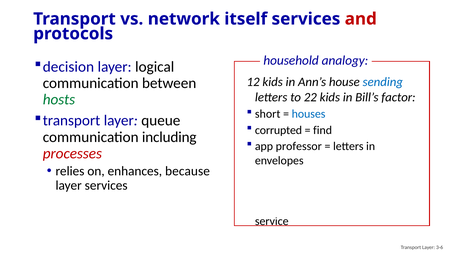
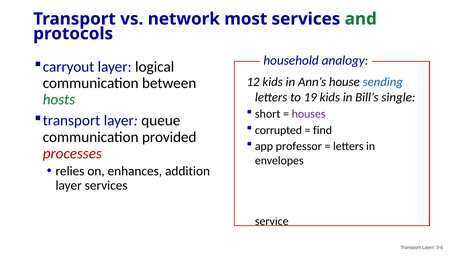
itself: itself -> most
and at (361, 19) colour: red -> green
decision: decision -> carryout
22: 22 -> 19
factor: factor -> single
houses colour: blue -> purple
including: including -> provided
because: because -> addition
